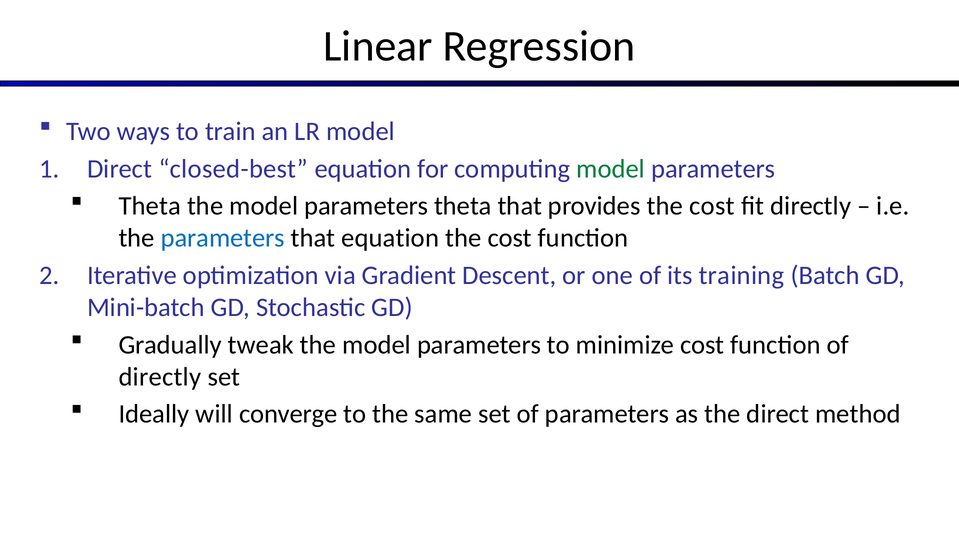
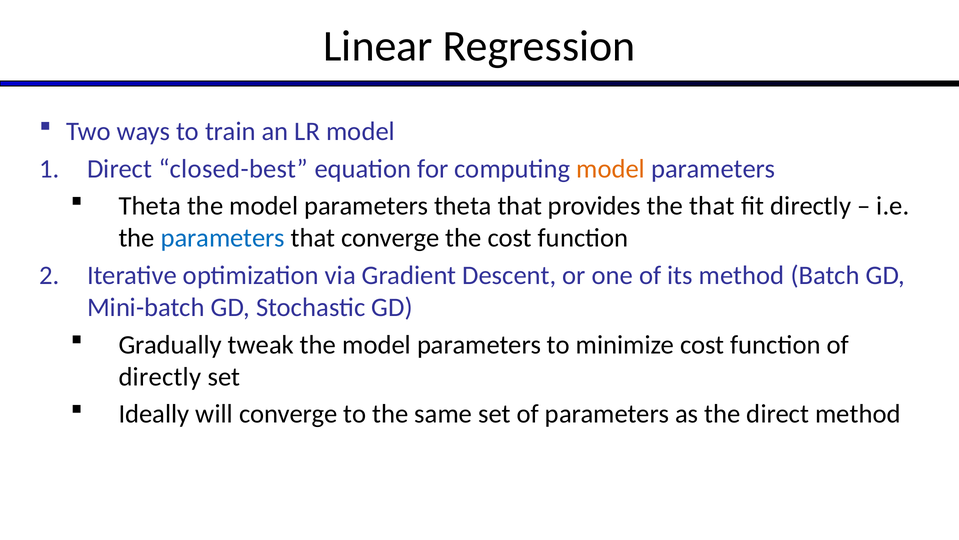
model at (611, 169) colour: green -> orange
provides the cost: cost -> that
that equation: equation -> converge
its training: training -> method
